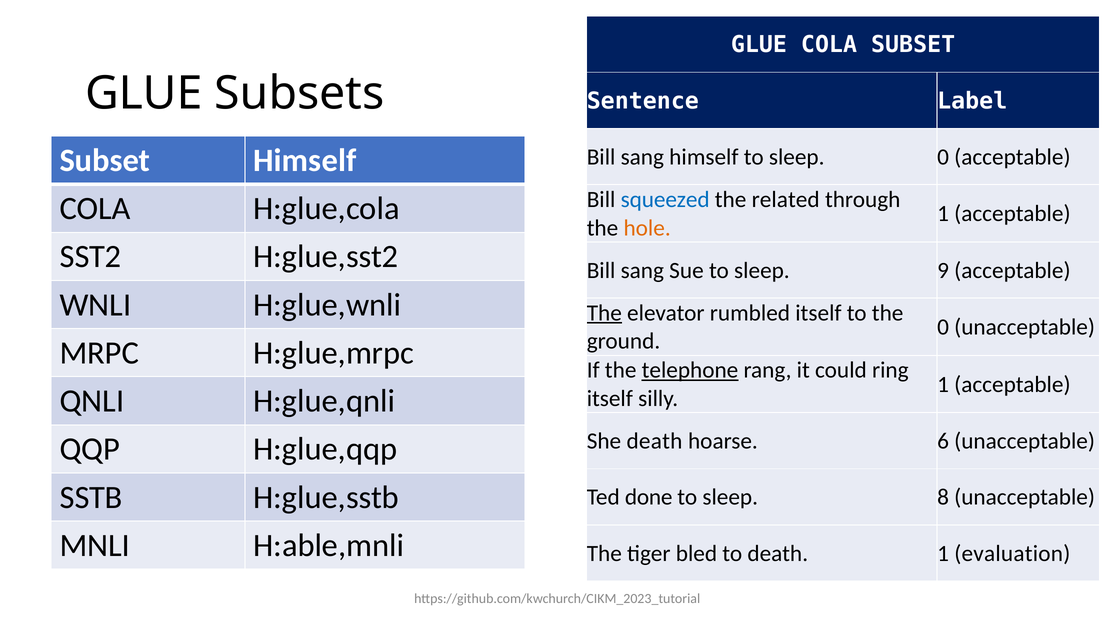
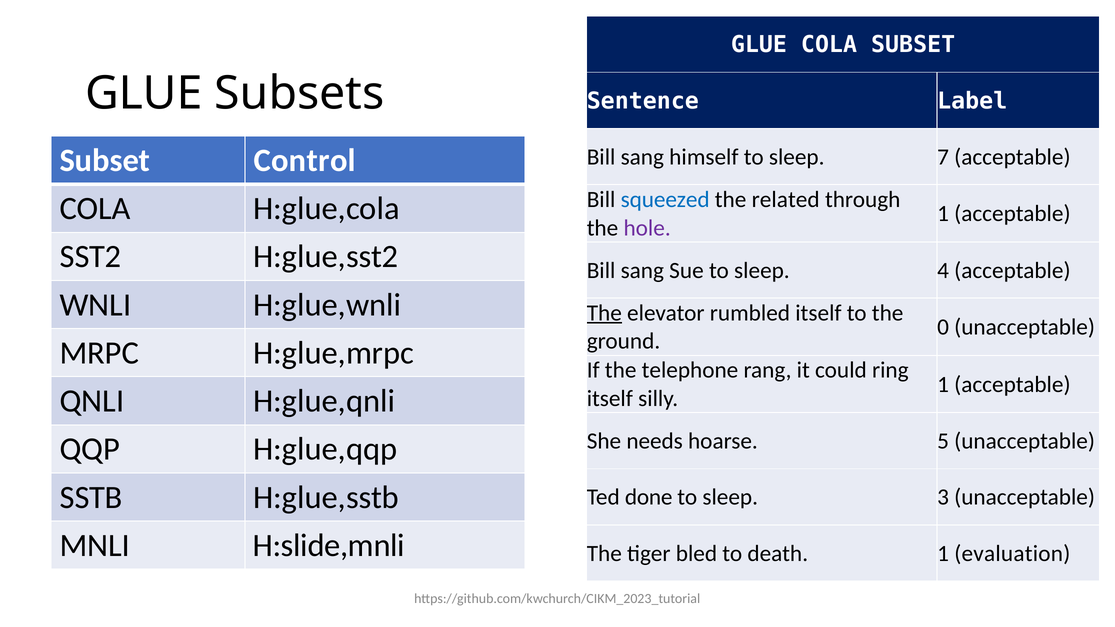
Subset Himself: Himself -> Control
sleep 0: 0 -> 7
hole colour: orange -> purple
9: 9 -> 4
telephone underline: present -> none
She death: death -> needs
6: 6 -> 5
8: 8 -> 3
H:able,mnli: H:able,mnli -> H:slide,mnli
